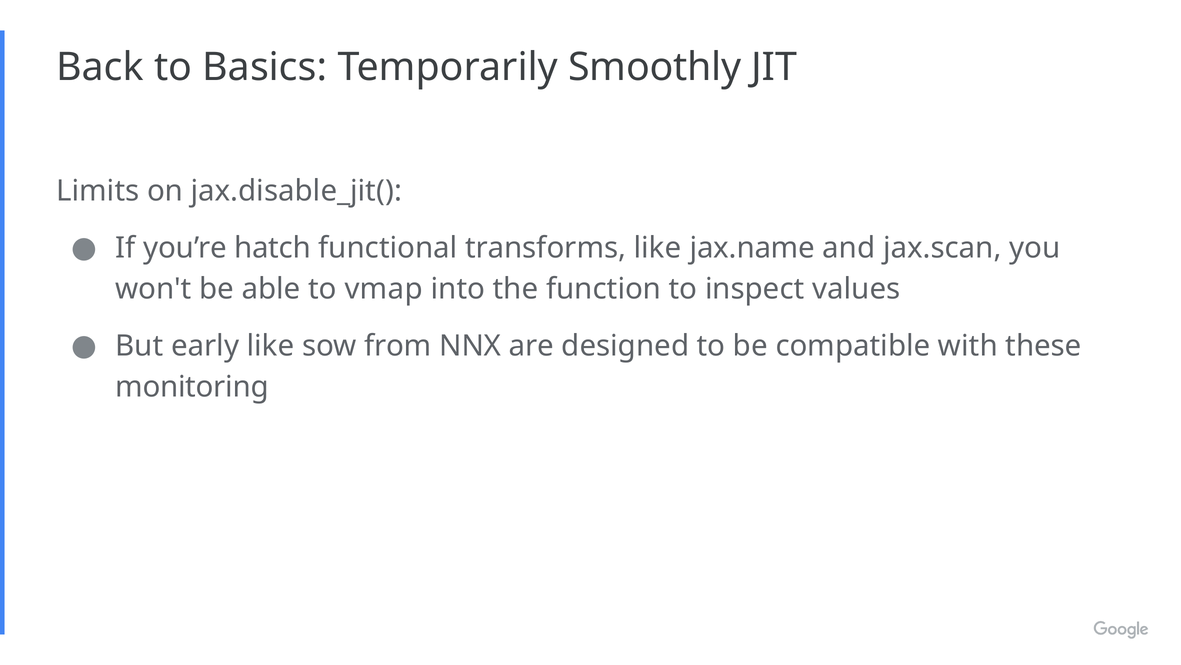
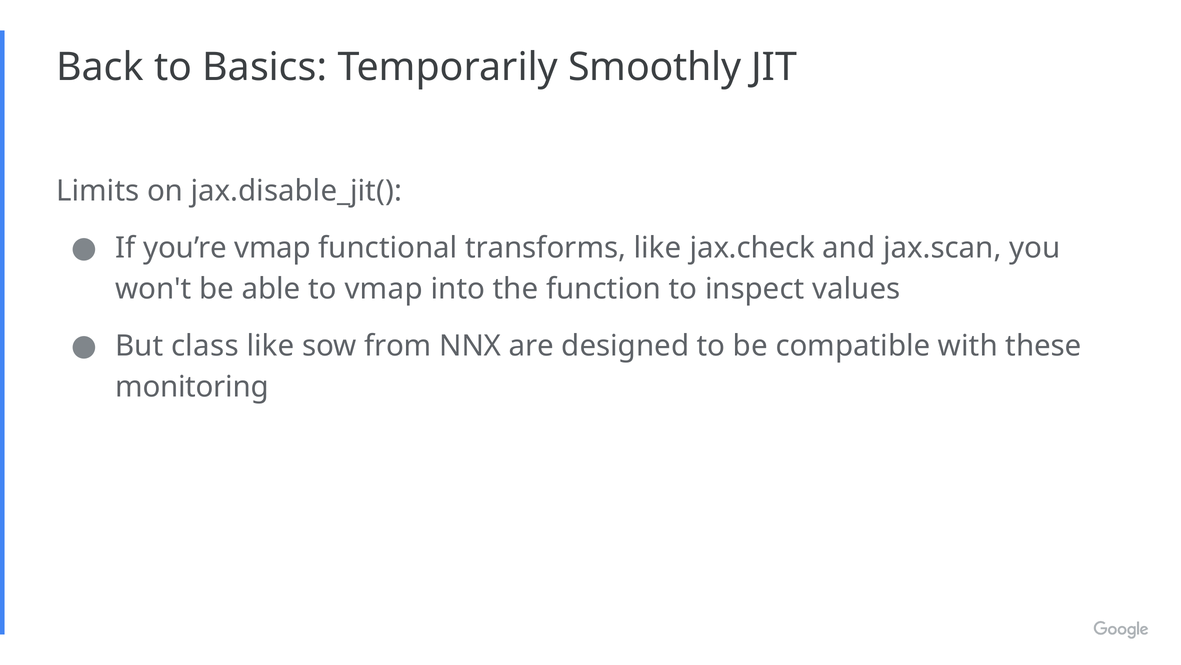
you’re hatch: hatch -> vmap
jax.name: jax.name -> jax.check
early: early -> class
